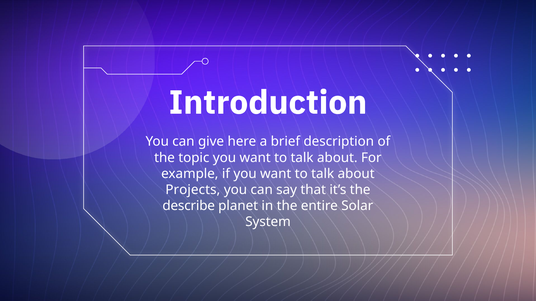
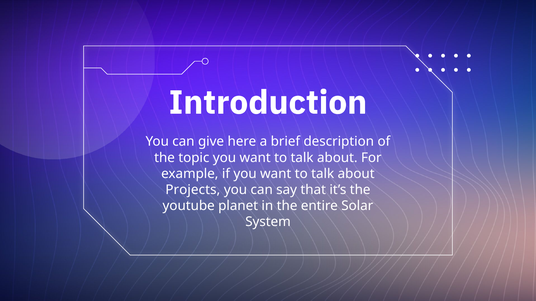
describe: describe -> youtube
